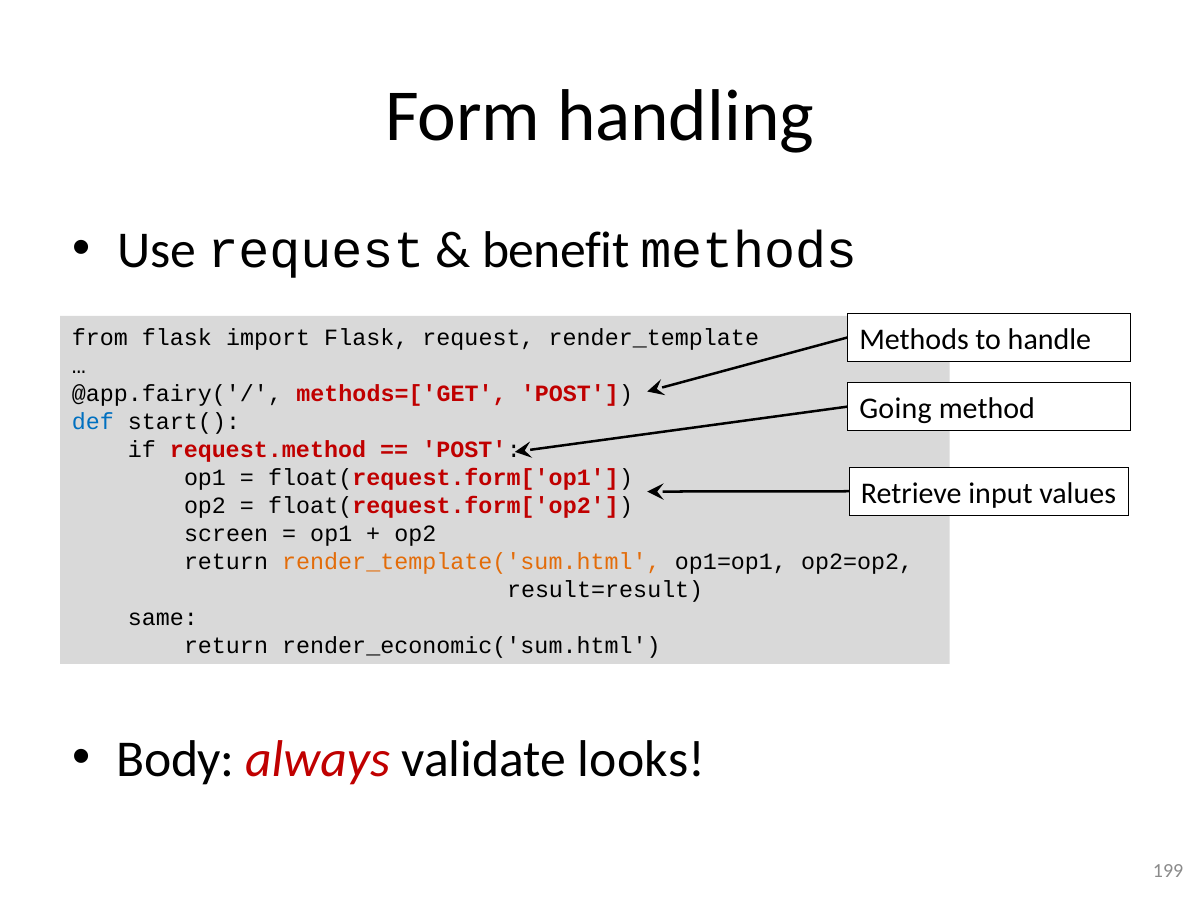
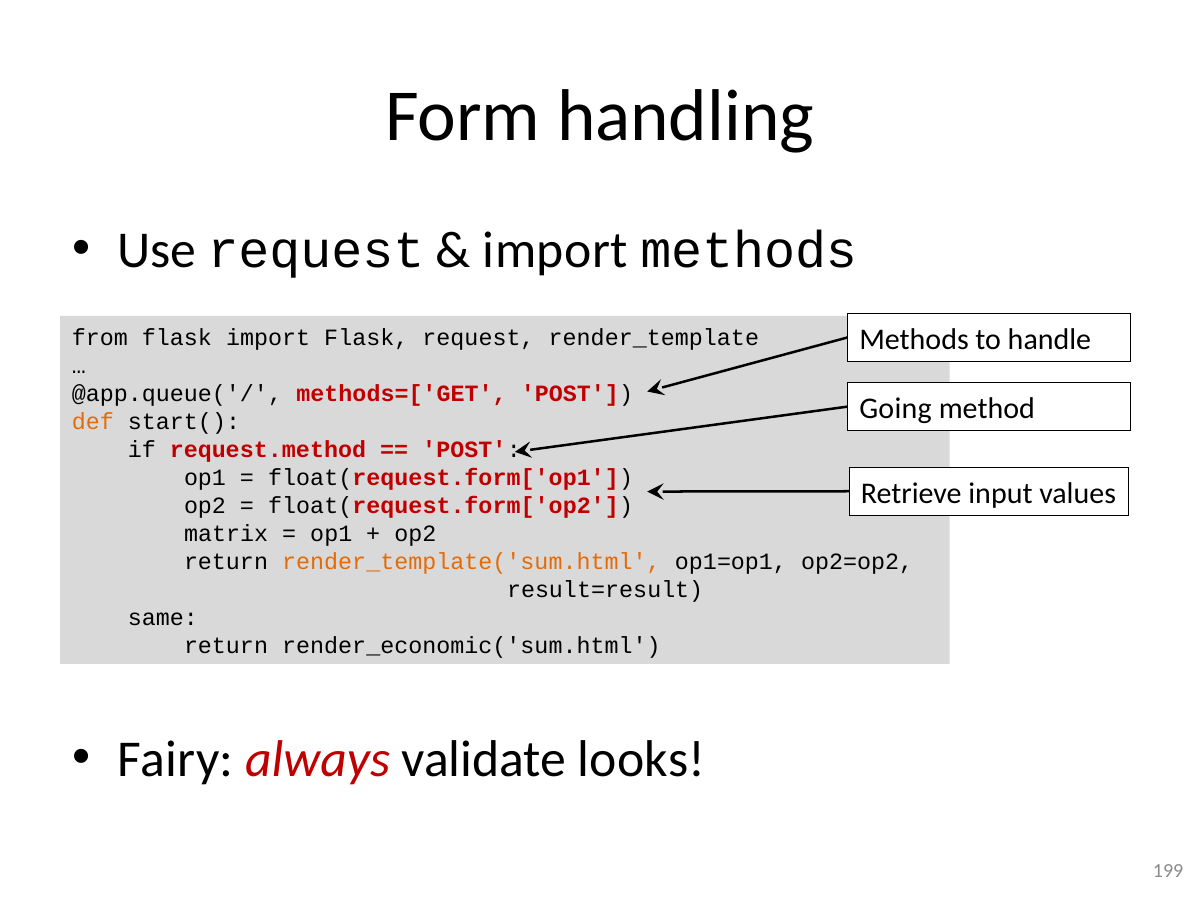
benefit at (556, 251): benefit -> import
@app.fairy('/: @app.fairy('/ -> @app.queue('/
def colour: blue -> orange
screen: screen -> matrix
Body: Body -> Fairy
